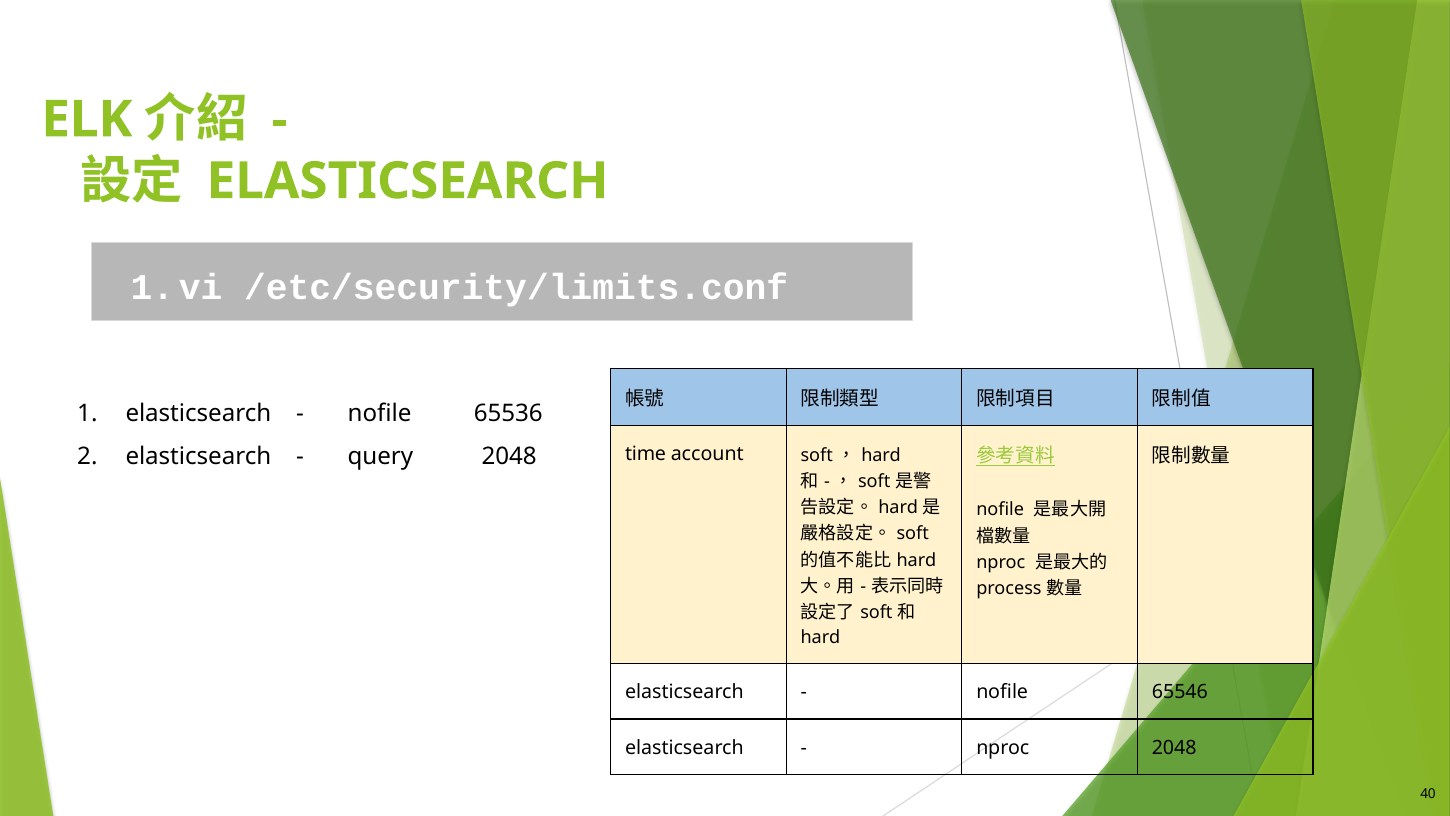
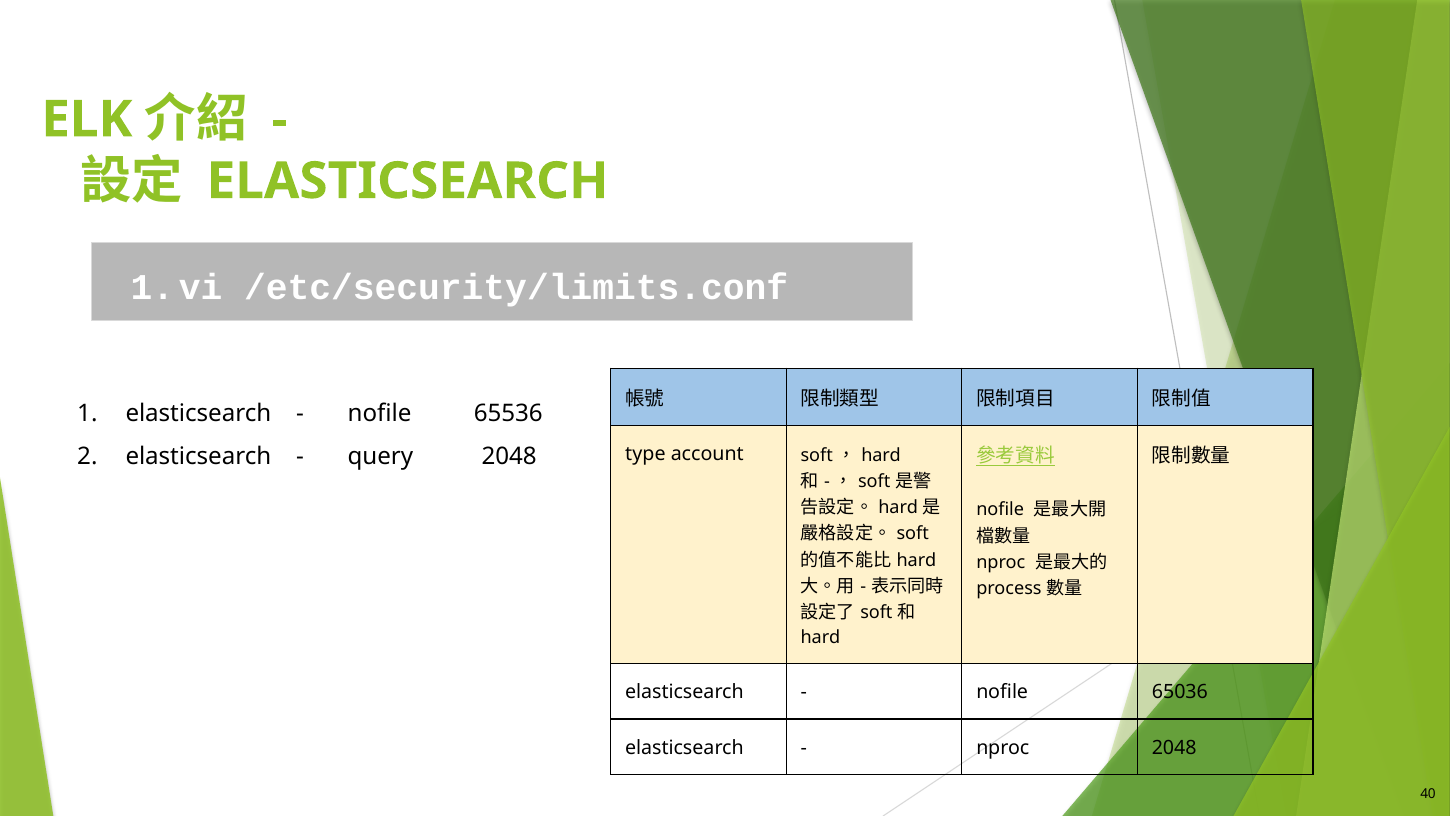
time: time -> type
65546: 65546 -> 65036
